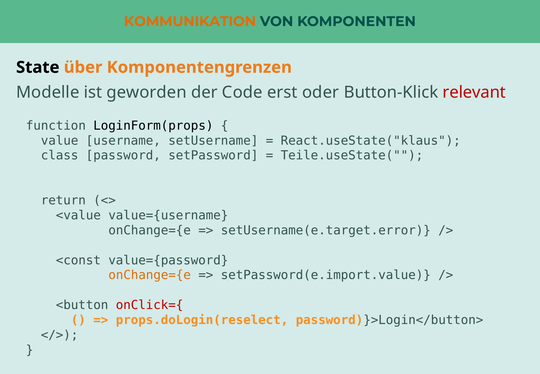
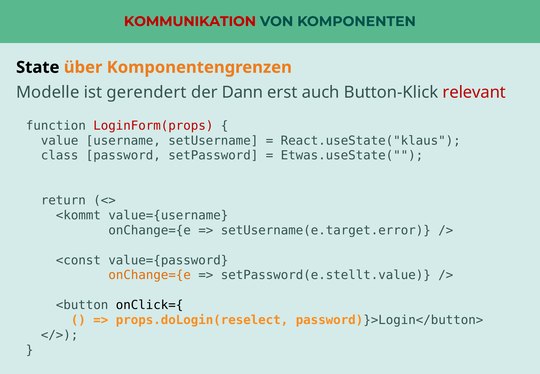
KOMMUNIKATION colour: orange -> red
geworden: geworden -> gerendert
Code: Code -> Dann
oder: oder -> auch
LoginForm(props colour: black -> red
Teile.useState(: Teile.useState( -> Etwas.useState(
<value: <value -> <kommt
setPassword(e.import.value: setPassword(e.import.value -> setPassword(e.stellt.value
onClick={ colour: red -> black
